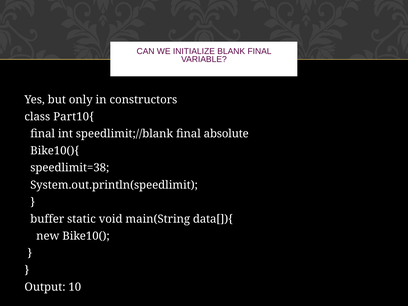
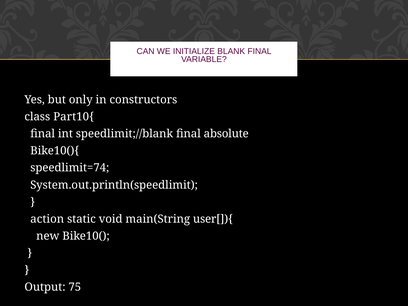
speedlimit=38: speedlimit=38 -> speedlimit=74
buffer: buffer -> action
data[]){: data[]){ -> user[]){
10: 10 -> 75
